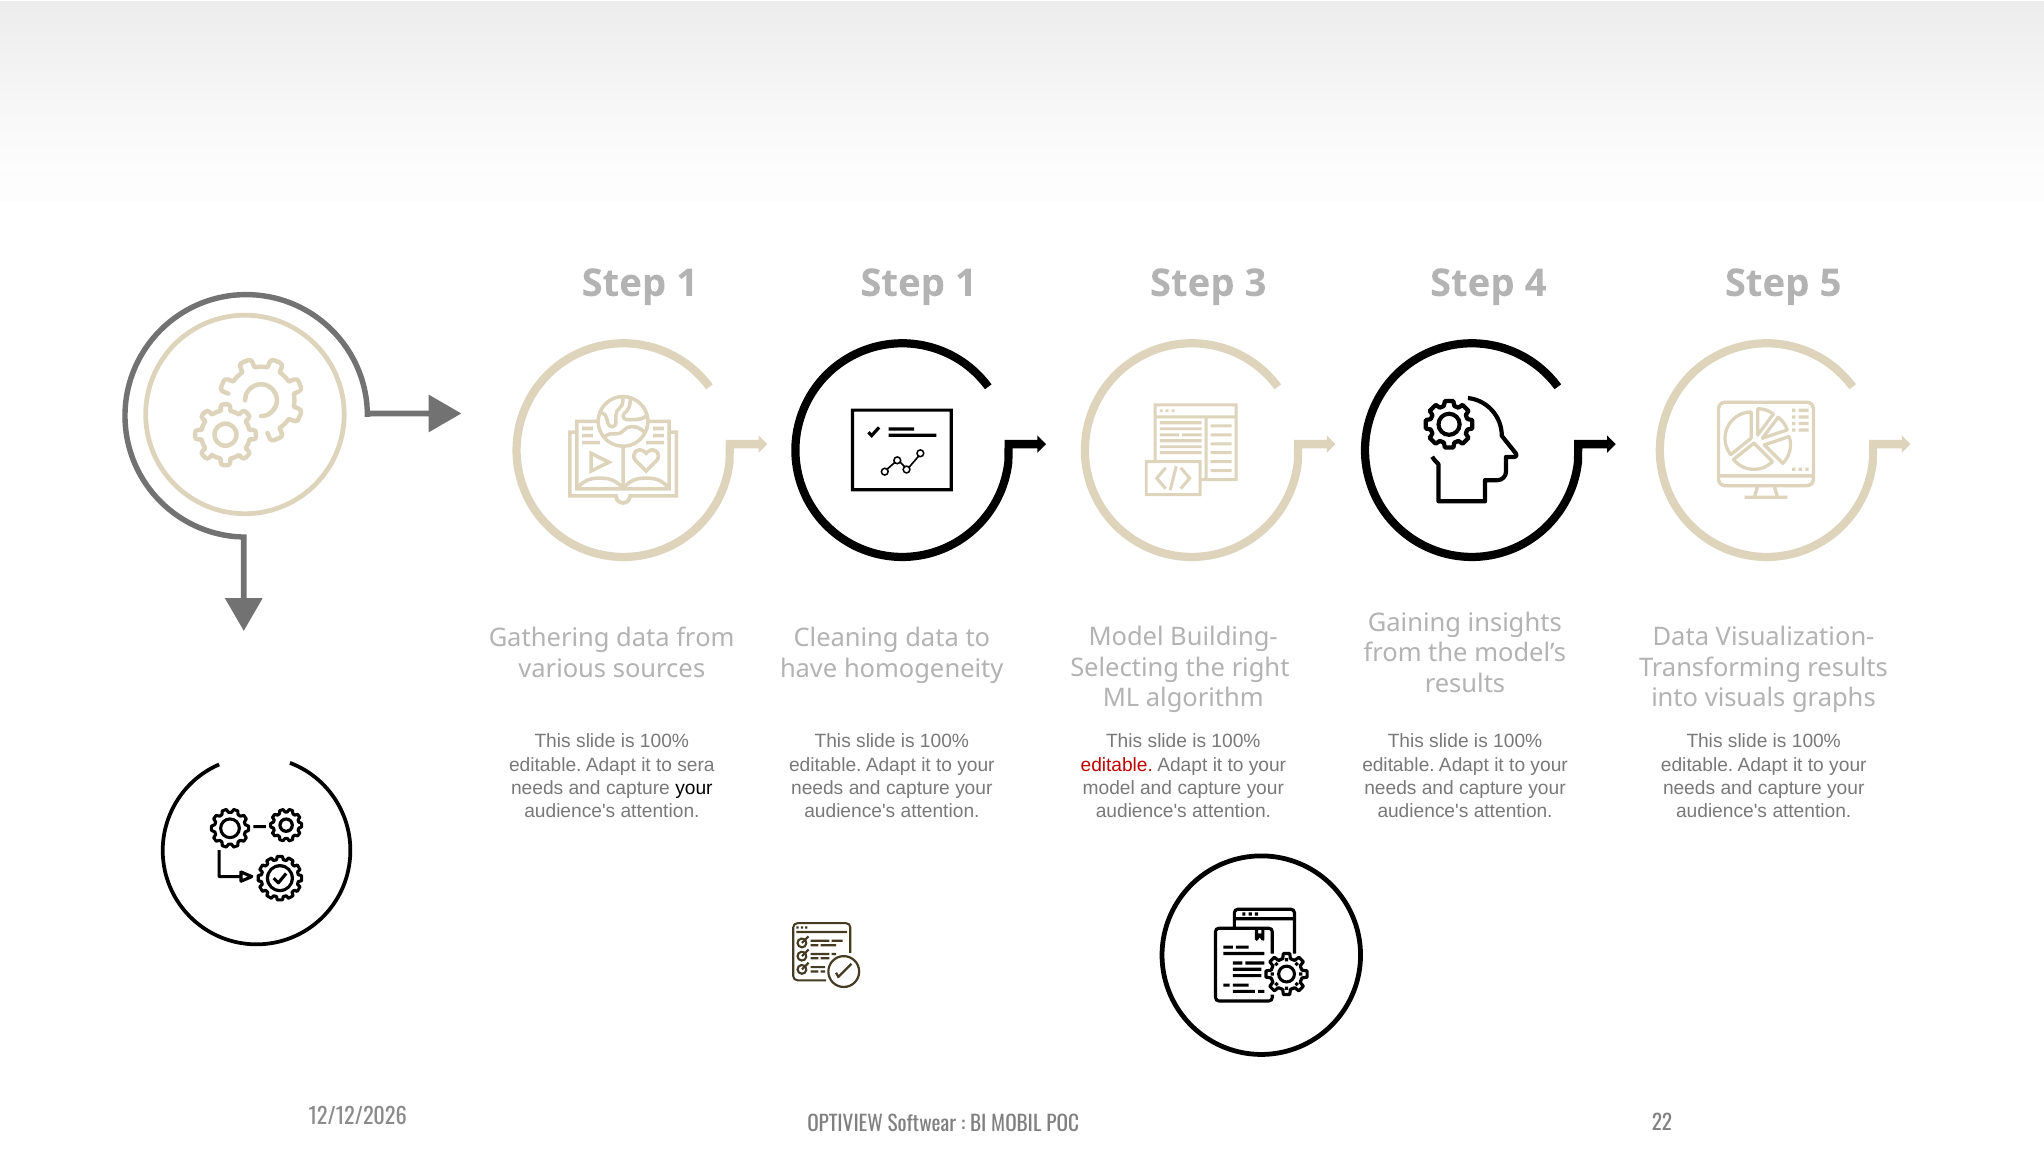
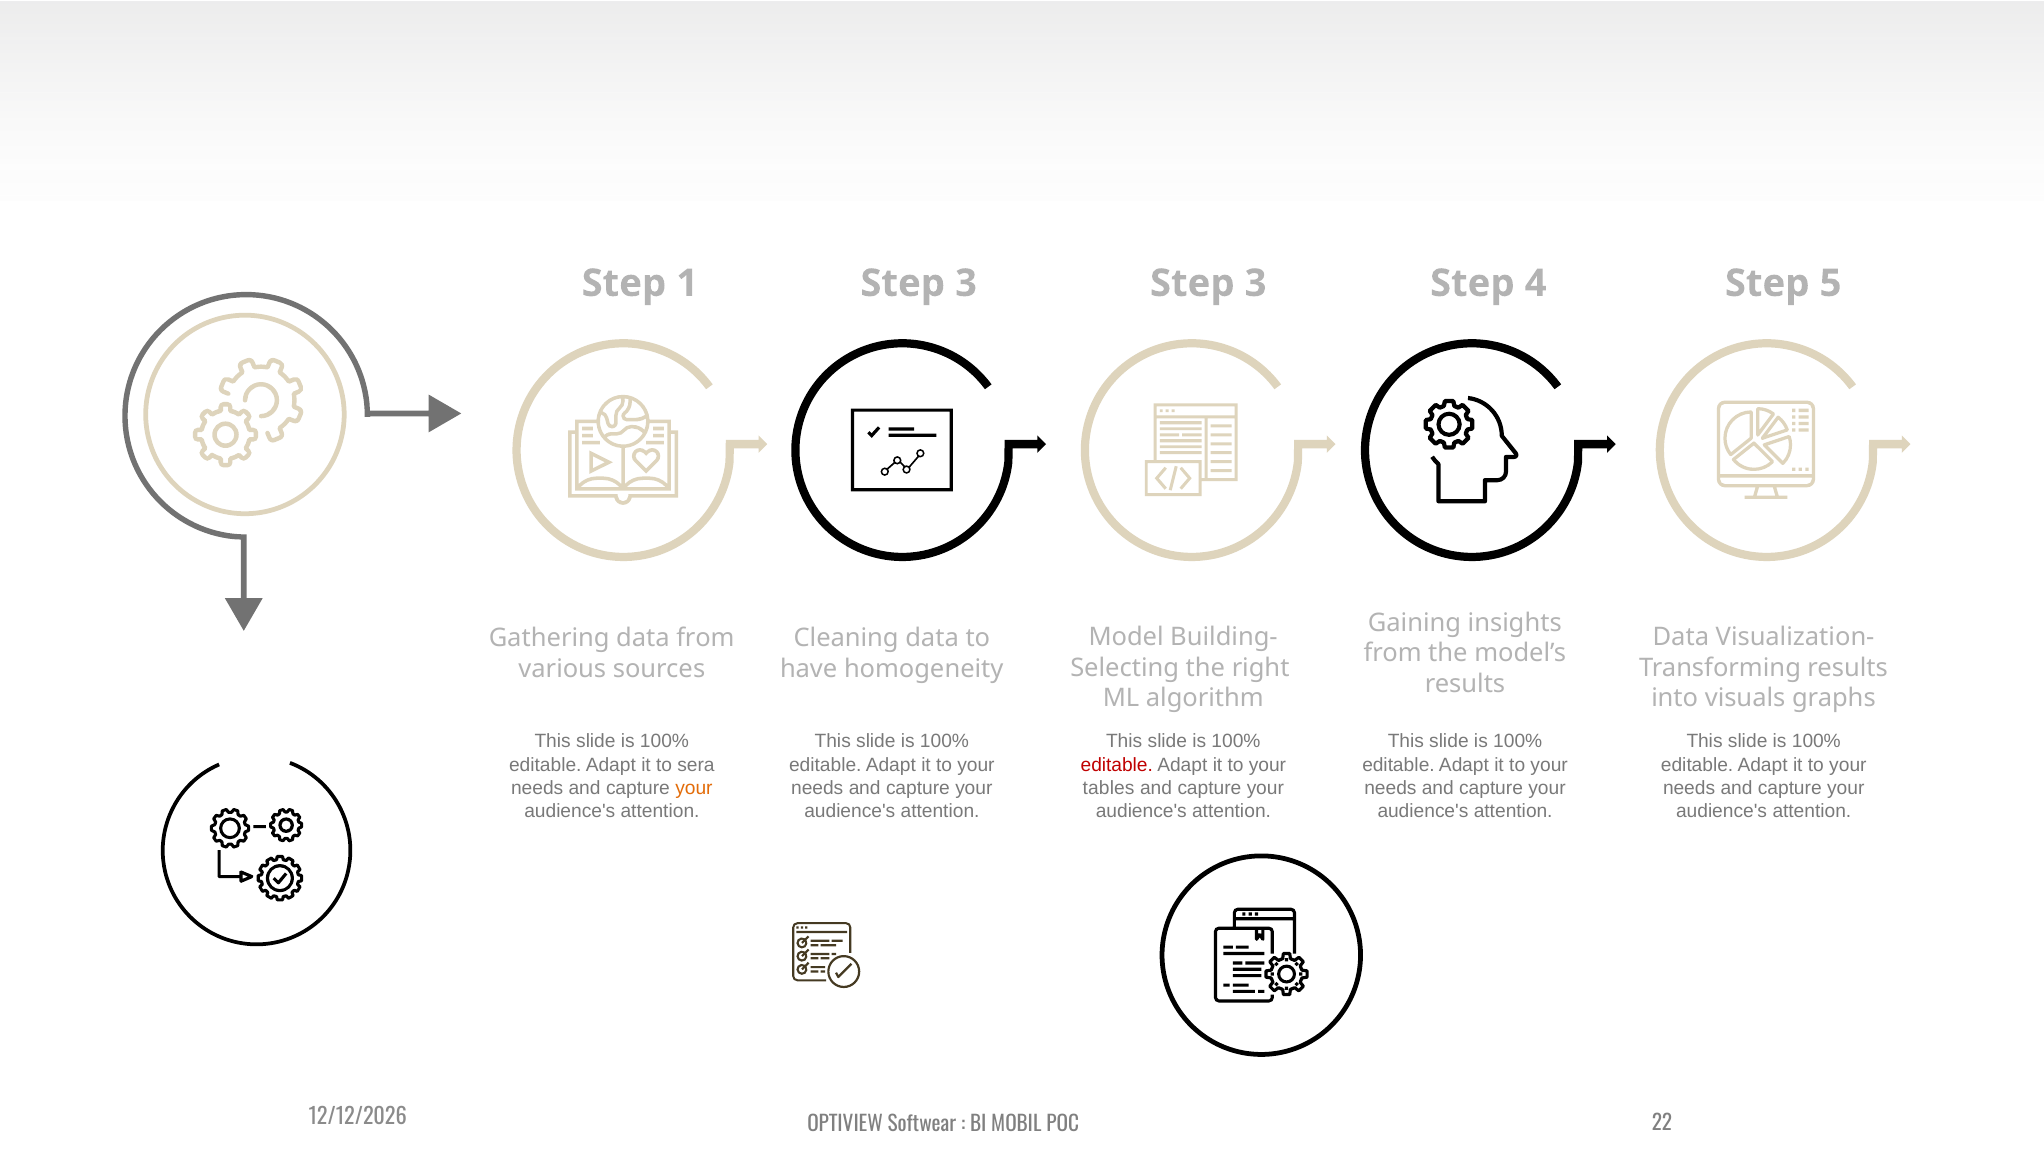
1 at (966, 283): 1 -> 3
your at (694, 788) colour: black -> orange
model at (1109, 788): model -> tables
